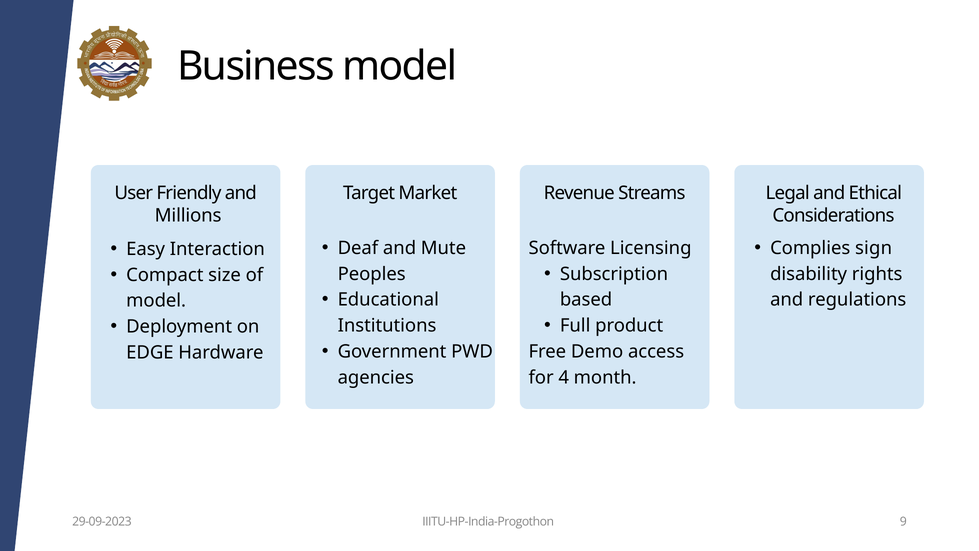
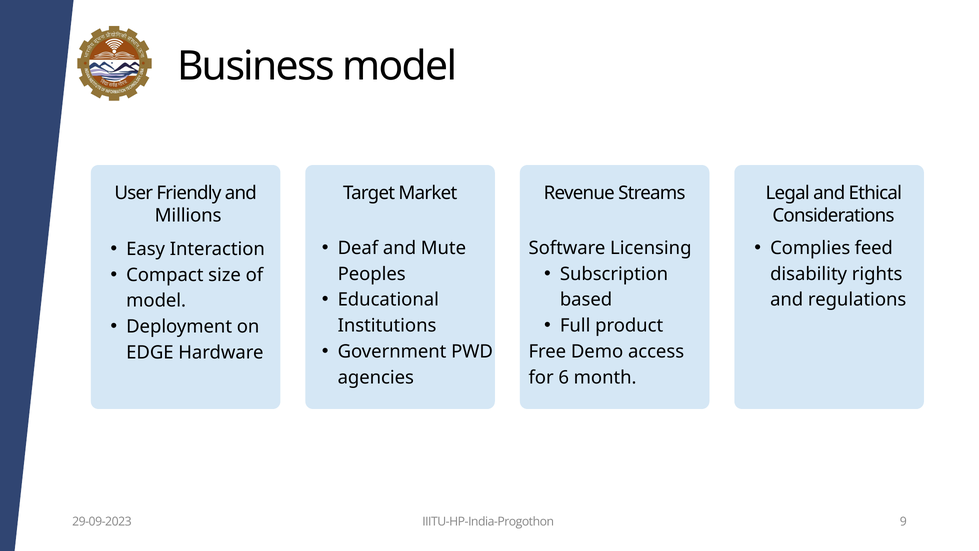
sign: sign -> feed
4: 4 -> 6
